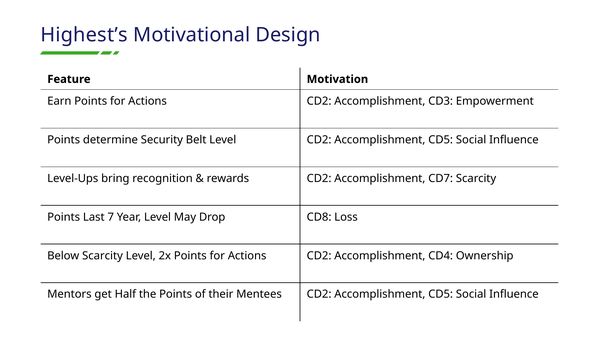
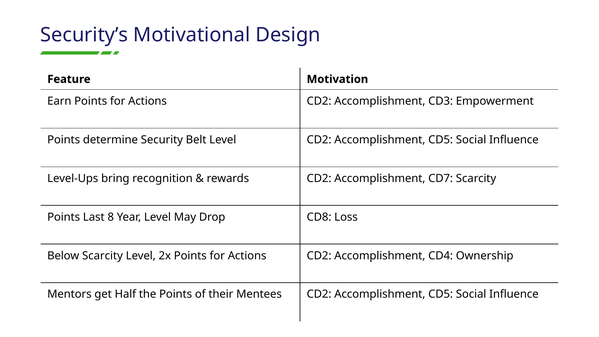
Highest’s: Highest’s -> Security’s
7: 7 -> 8
